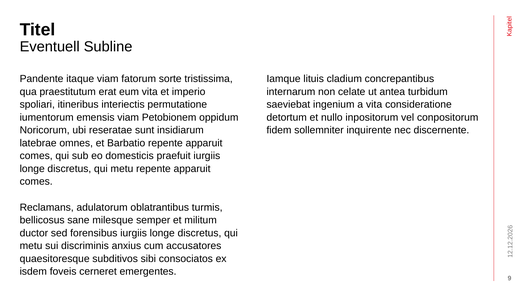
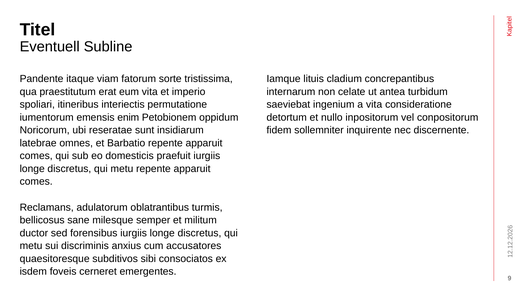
emensis viam: viam -> enim
